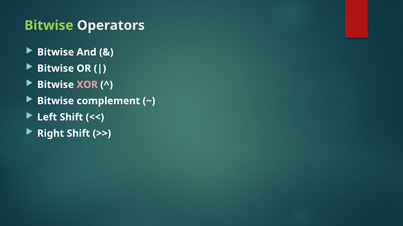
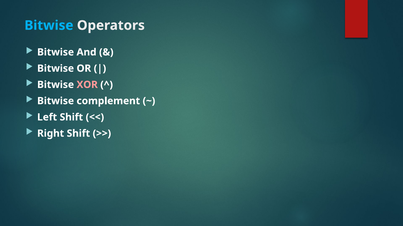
Bitwise at (49, 25) colour: light green -> light blue
